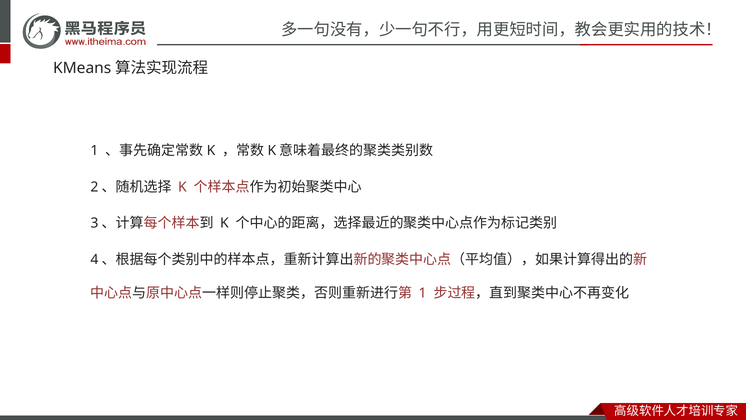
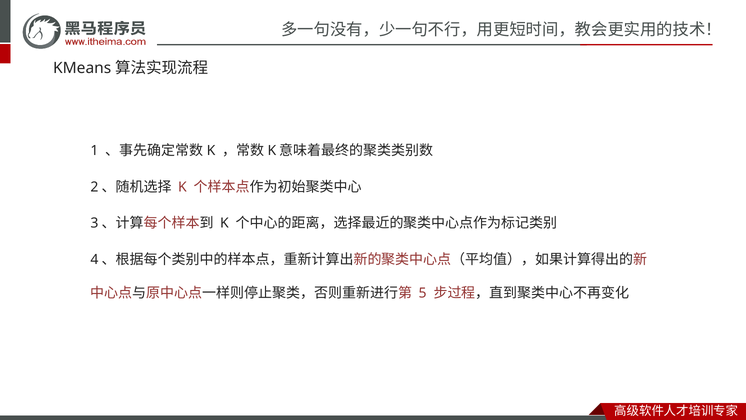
1 at (423, 293): 1 -> 5
